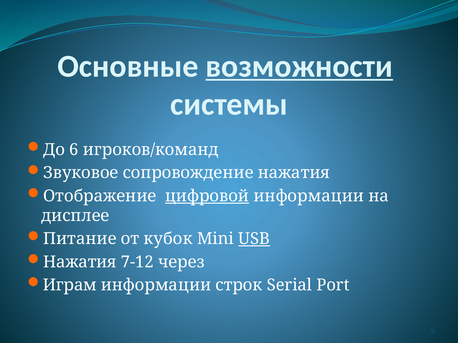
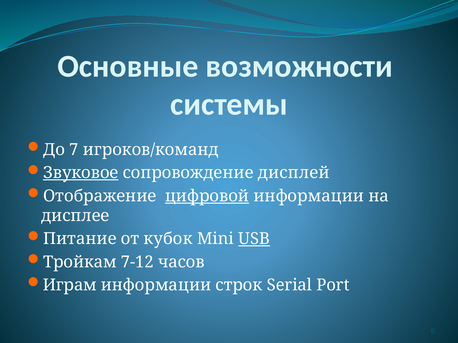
возможности underline: present -> none
До 6: 6 -> 7
Звуковое underline: none -> present
сопровождение нажатия: нажатия -> дисплей
Нажатия at (80, 262): Нажатия -> Тройкам
через: через -> часов
